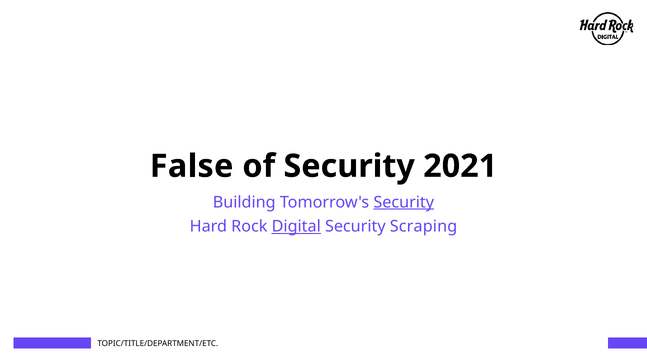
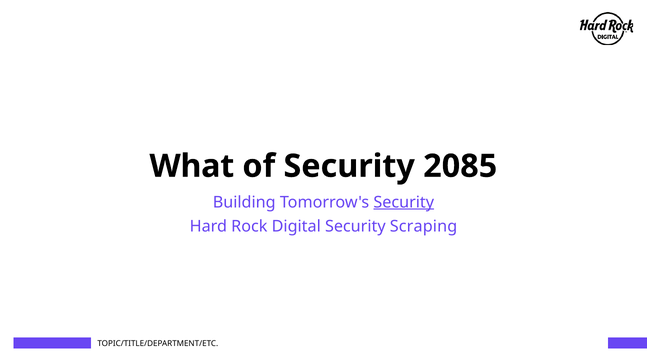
False: False -> What
2021: 2021 -> 2085
Digital underline: present -> none
